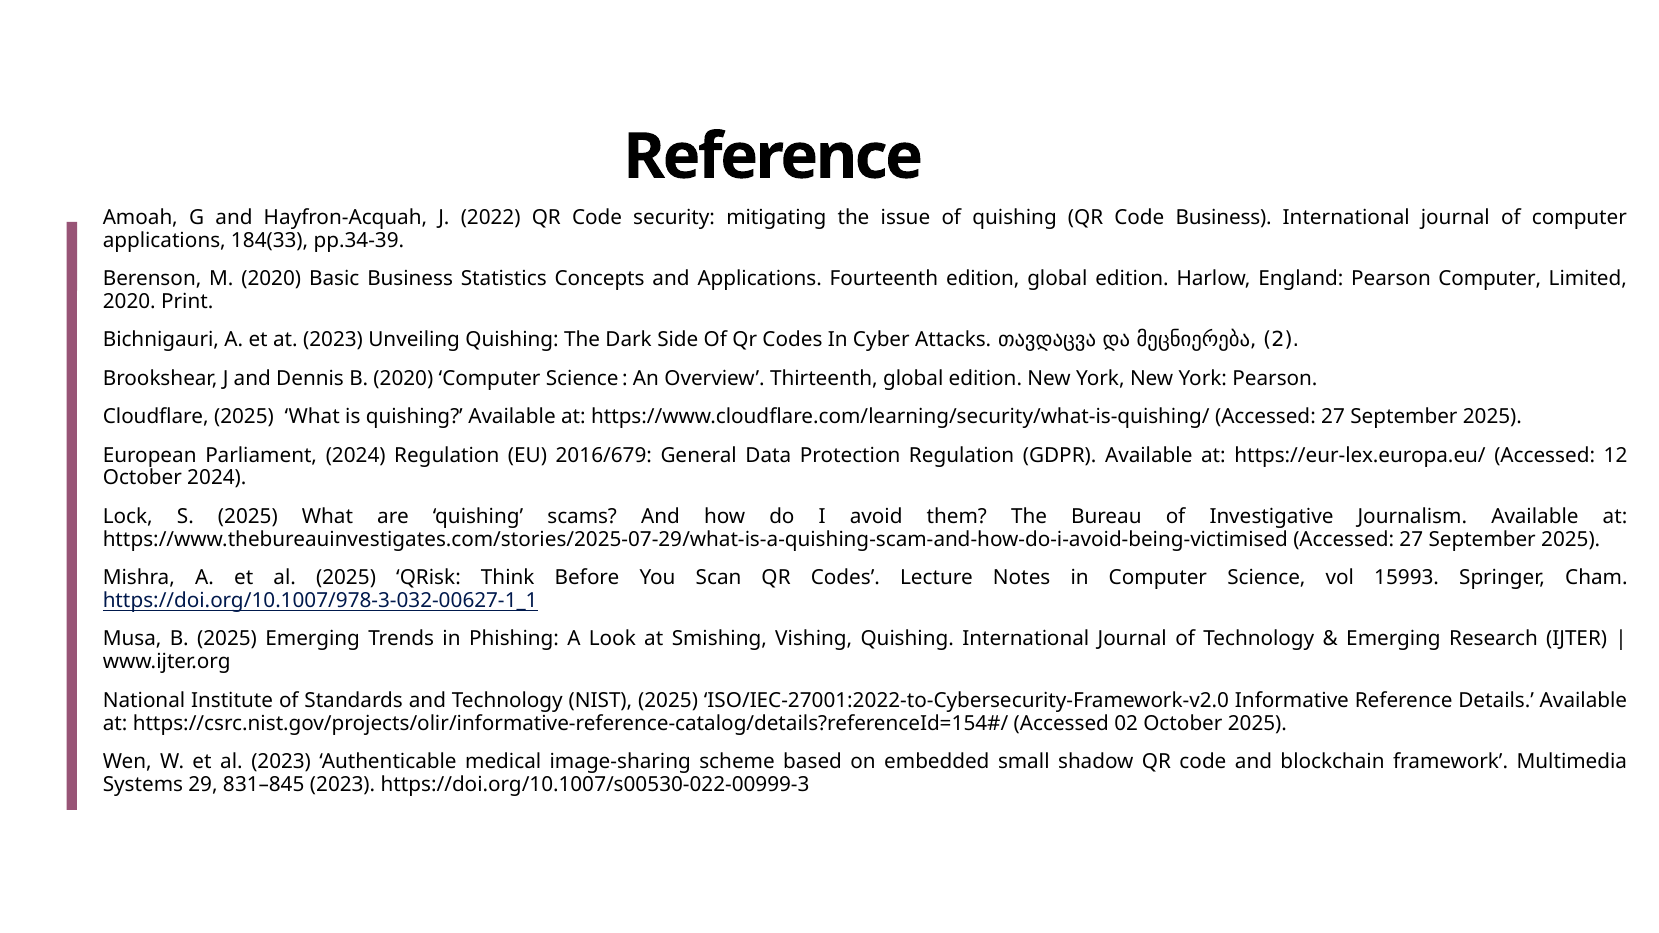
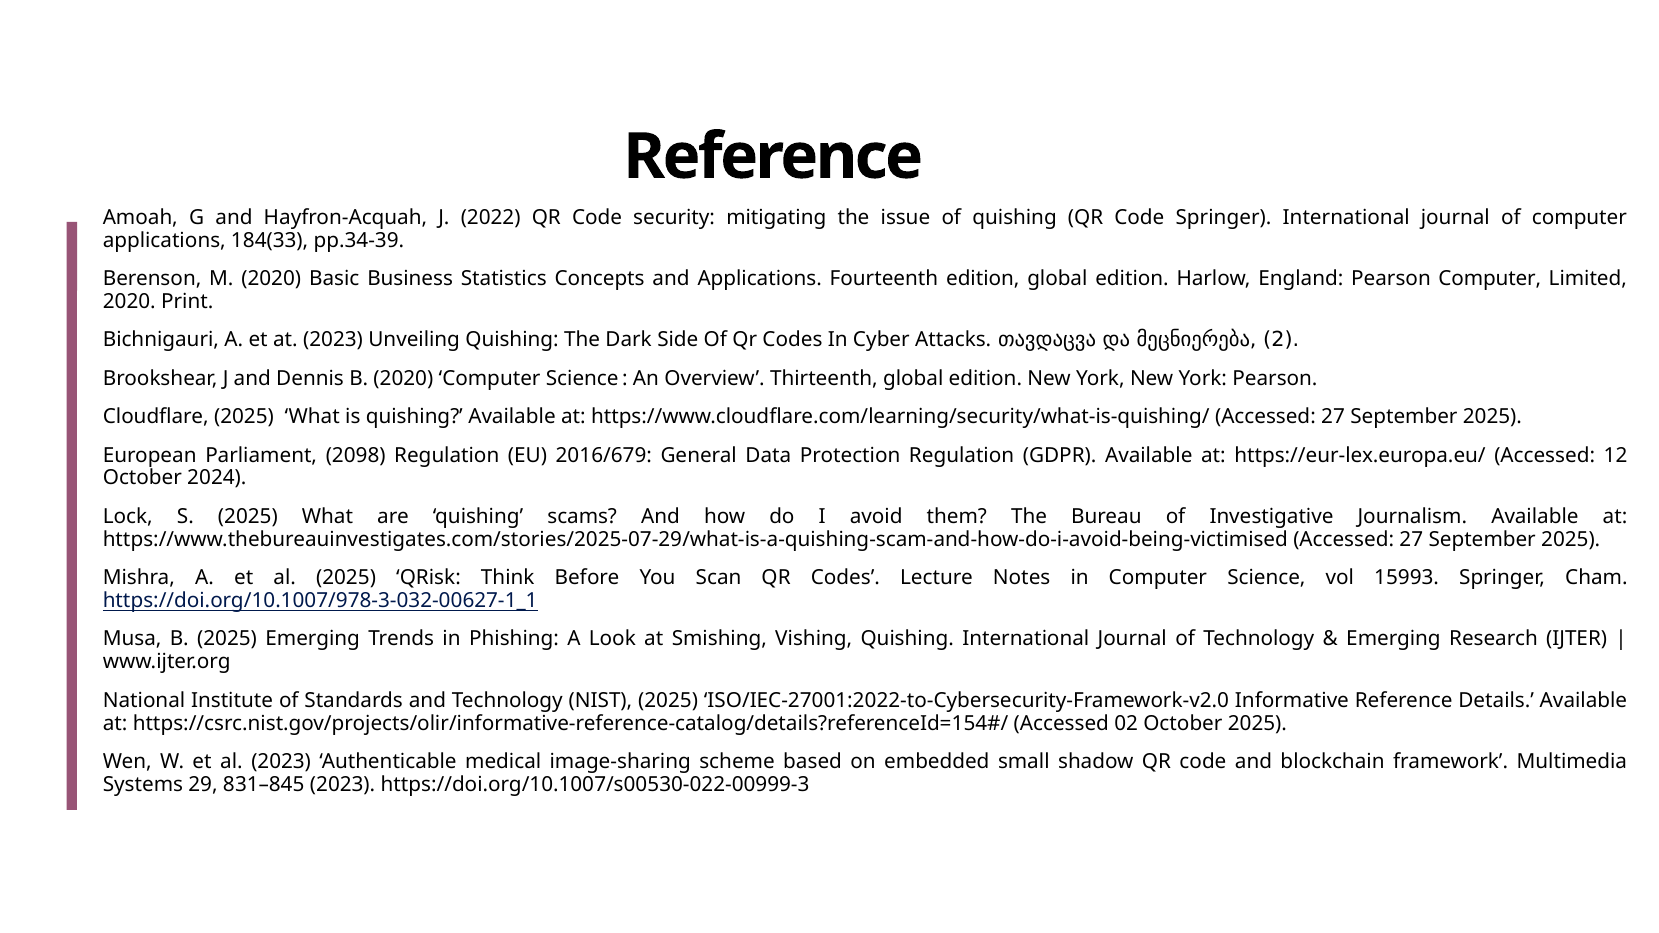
Code Business: Business -> Springer
Parliament 2024: 2024 -> 2098
